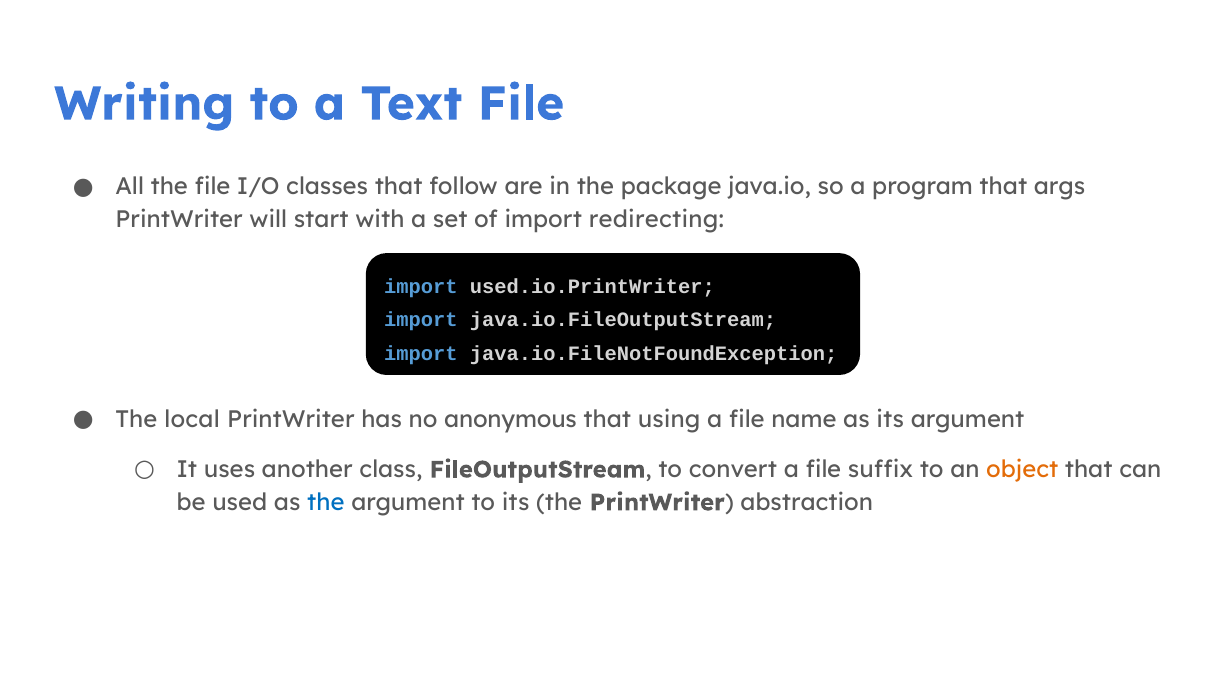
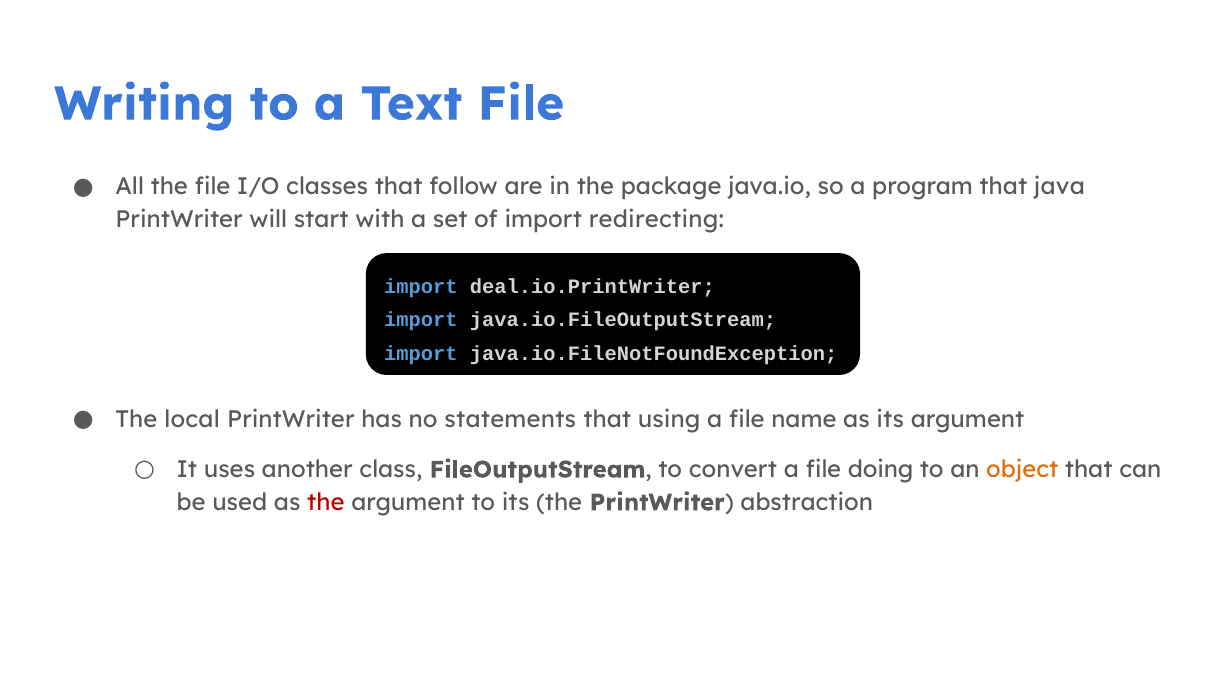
args: args -> java
used.io.PrintWriter: used.io.PrintWriter -> deal.io.PrintWriter
anonymous: anonymous -> statements
suffix: suffix -> doing
the at (326, 502) colour: blue -> red
